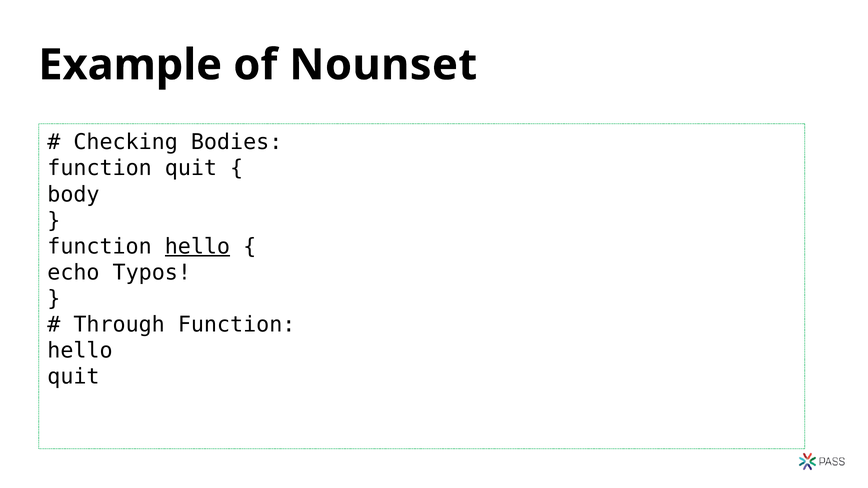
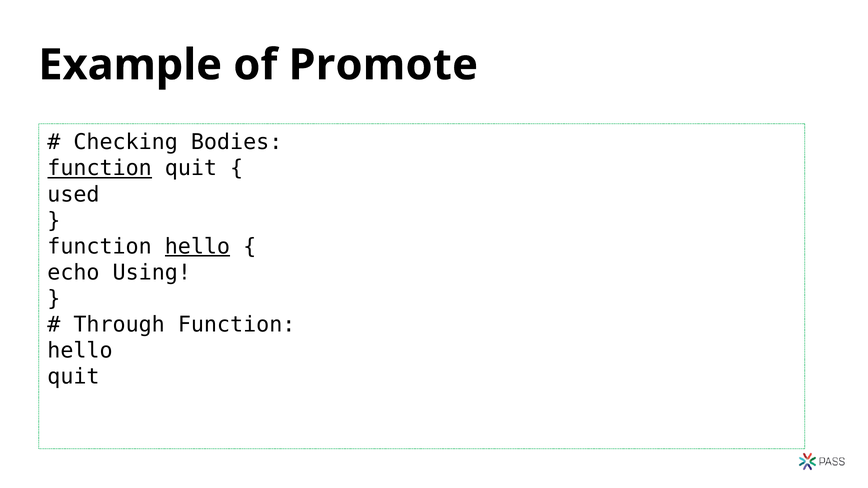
Nounset: Nounset -> Promote
function at (100, 168) underline: none -> present
body: body -> used
Typos: Typos -> Using
